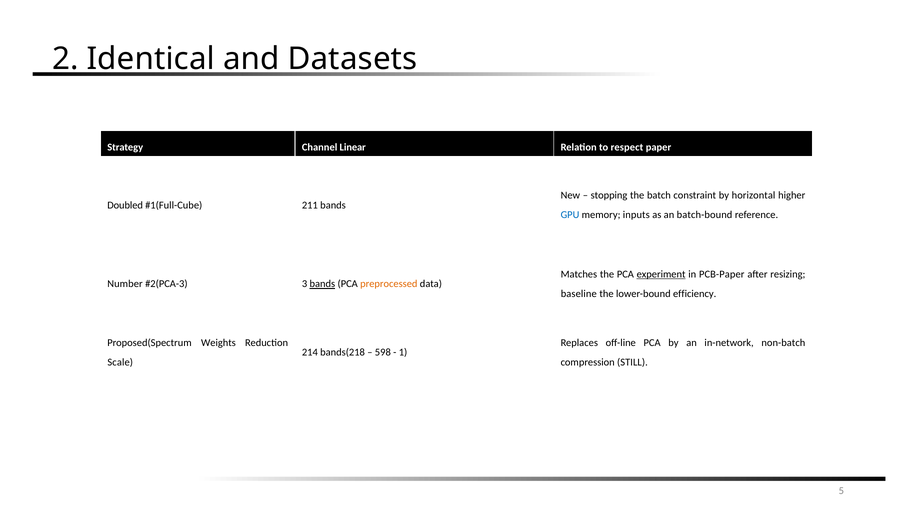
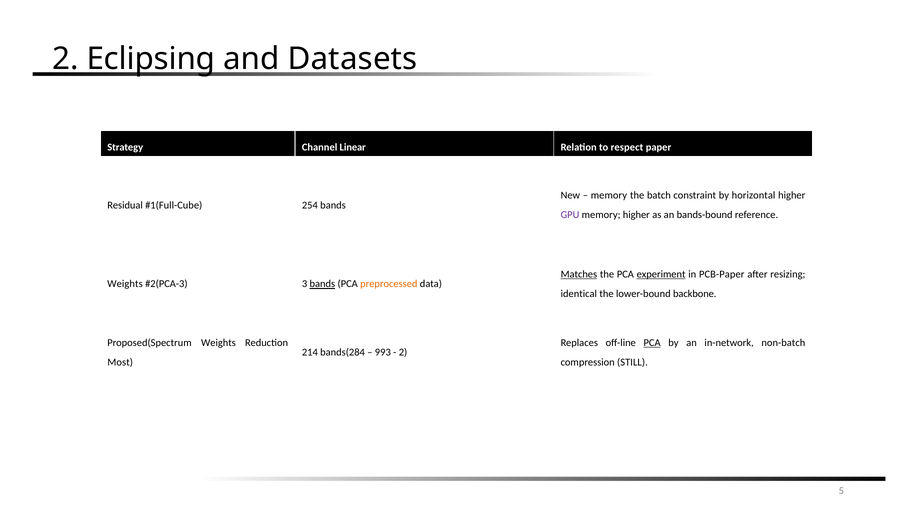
Identical: Identical -> Eclipsing
stopping at (609, 195): stopping -> memory
Doubled: Doubled -> Residual
211: 211 -> 254
GPU colour: blue -> purple
memory inputs: inputs -> higher
batch-bound: batch-bound -> bands-bound
Matches underline: none -> present
Number at (125, 284): Number -> Weights
baseline: baseline -> identical
efficiency: efficiency -> backbone
PCA at (652, 342) underline: none -> present
bands(218: bands(218 -> bands(284
598: 598 -> 993
1 at (403, 352): 1 -> 2
Scale: Scale -> Most
